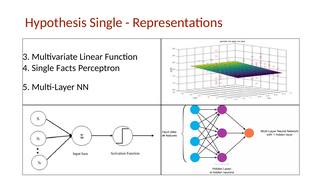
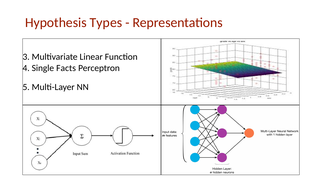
Hypothesis Single: Single -> Types
